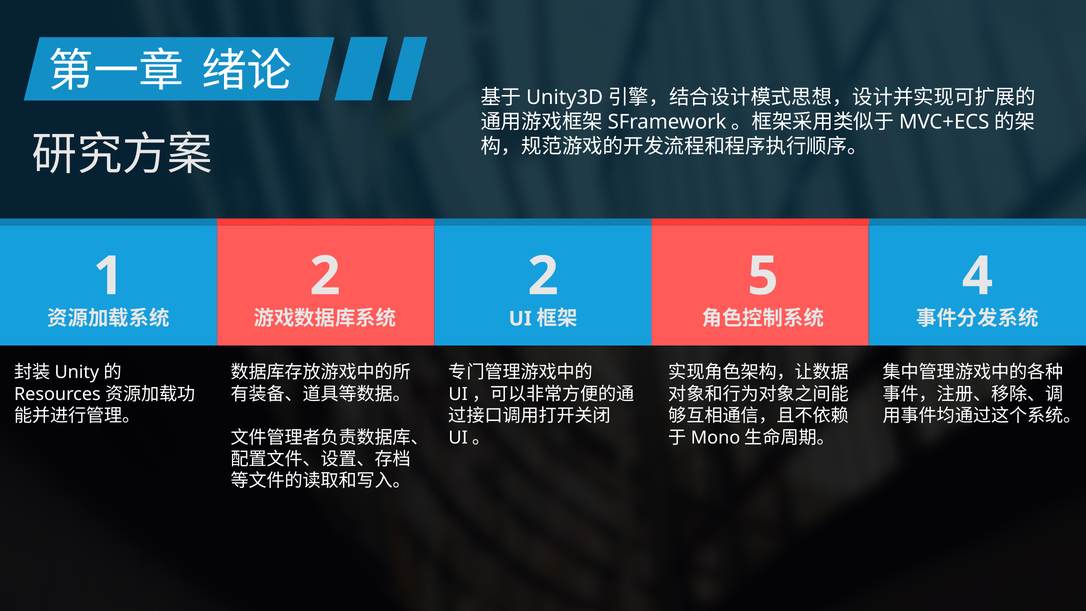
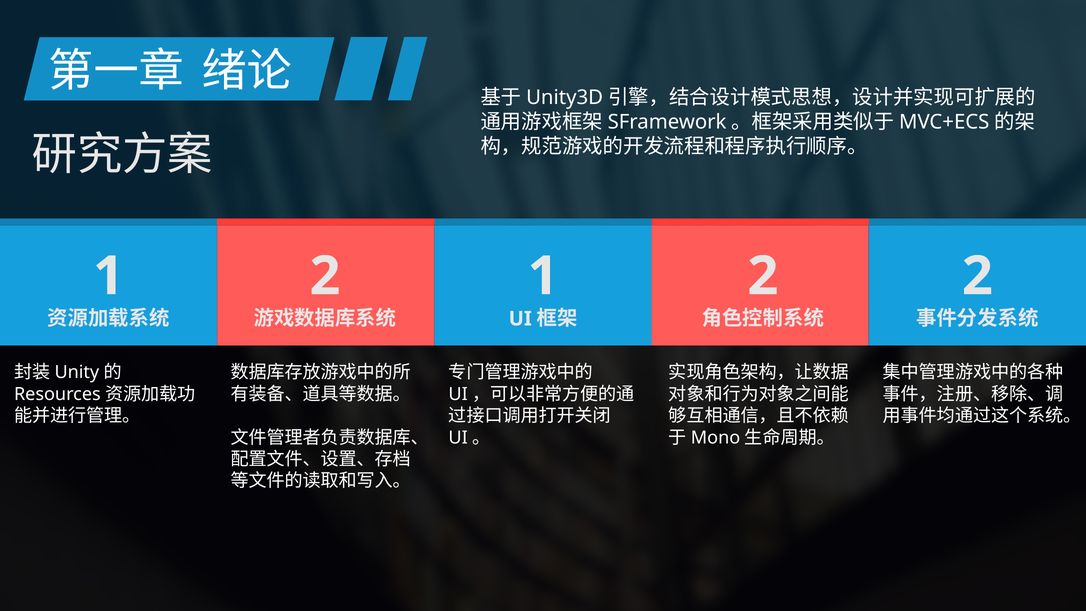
2 at (543, 276): 2 -> 1
4 at (977, 276): 4 -> 2
5 at (763, 276): 5 -> 2
